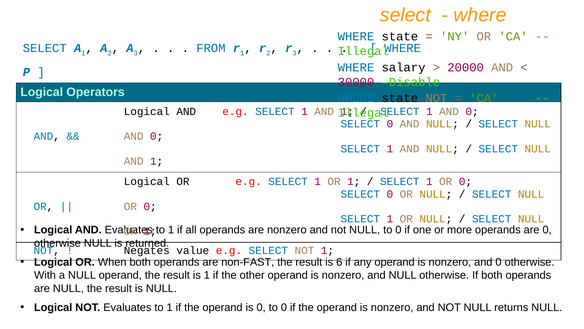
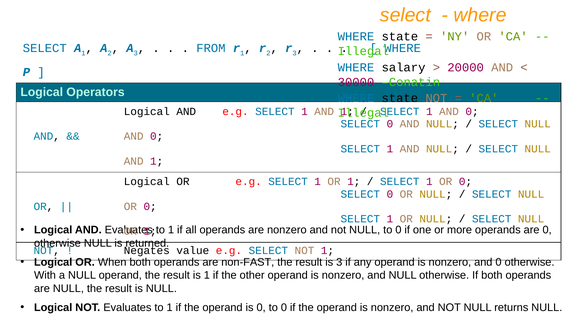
Disable: Disable -> Conatin
is 6: 6 -> 3
